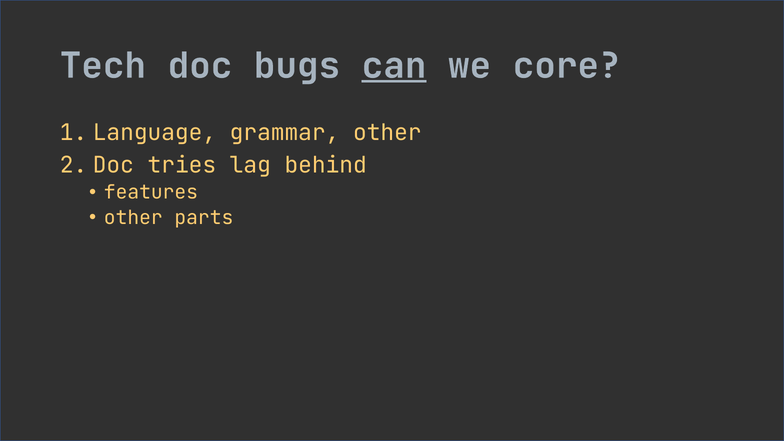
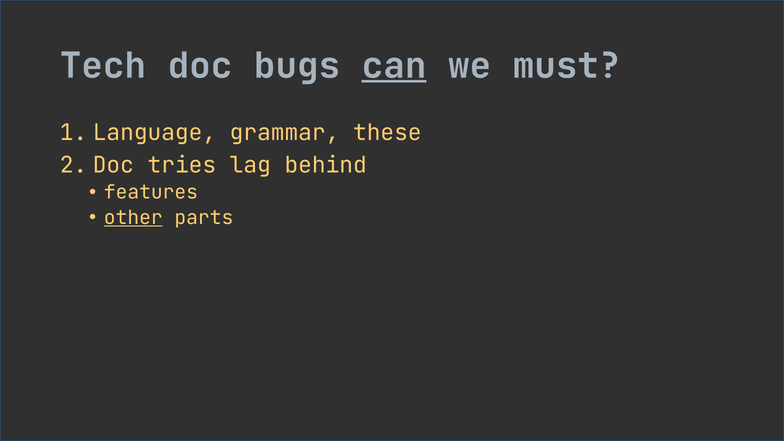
core: core -> must
grammar other: other -> these
other at (133, 218) underline: none -> present
